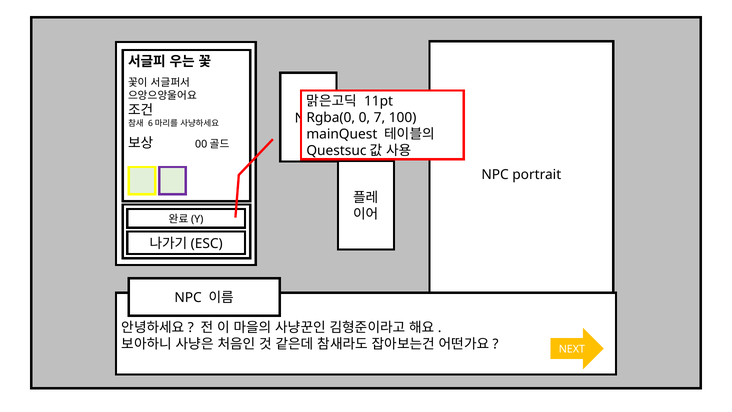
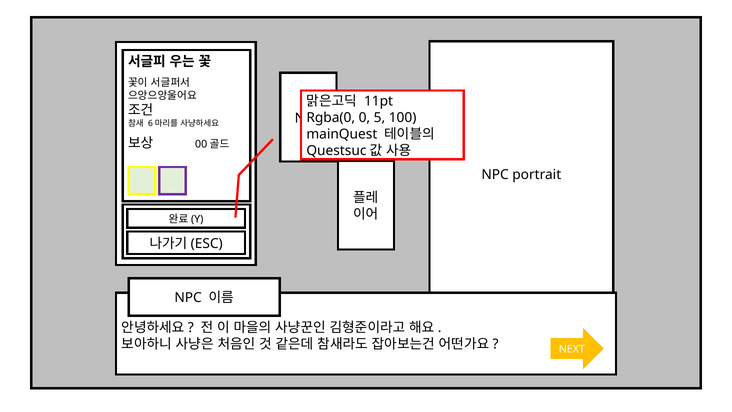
7: 7 -> 5
